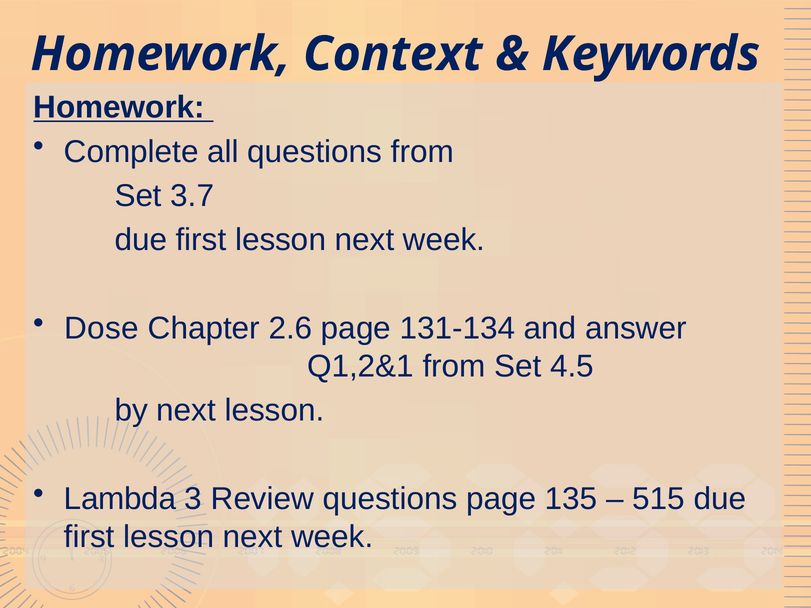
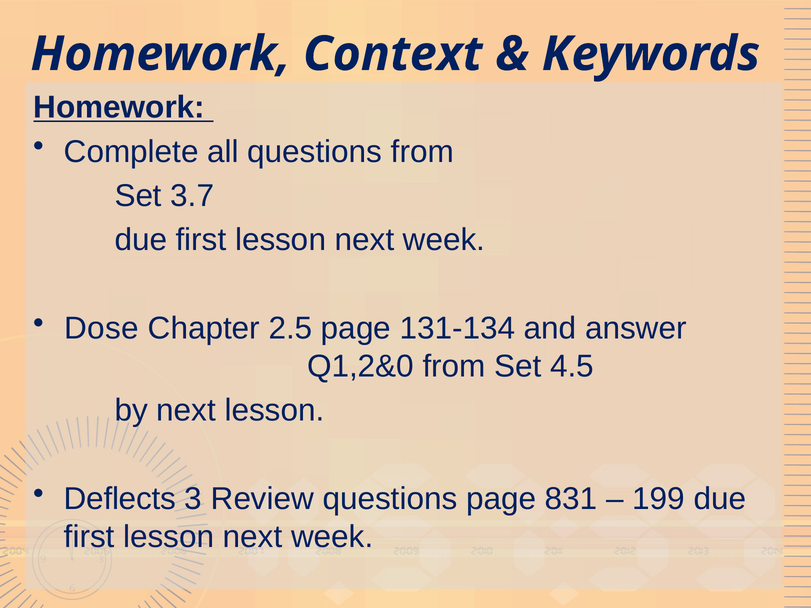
2.6: 2.6 -> 2.5
Q1,2&1: Q1,2&1 -> Q1,2&0
Lambda: Lambda -> Deflects
135: 135 -> 831
515: 515 -> 199
